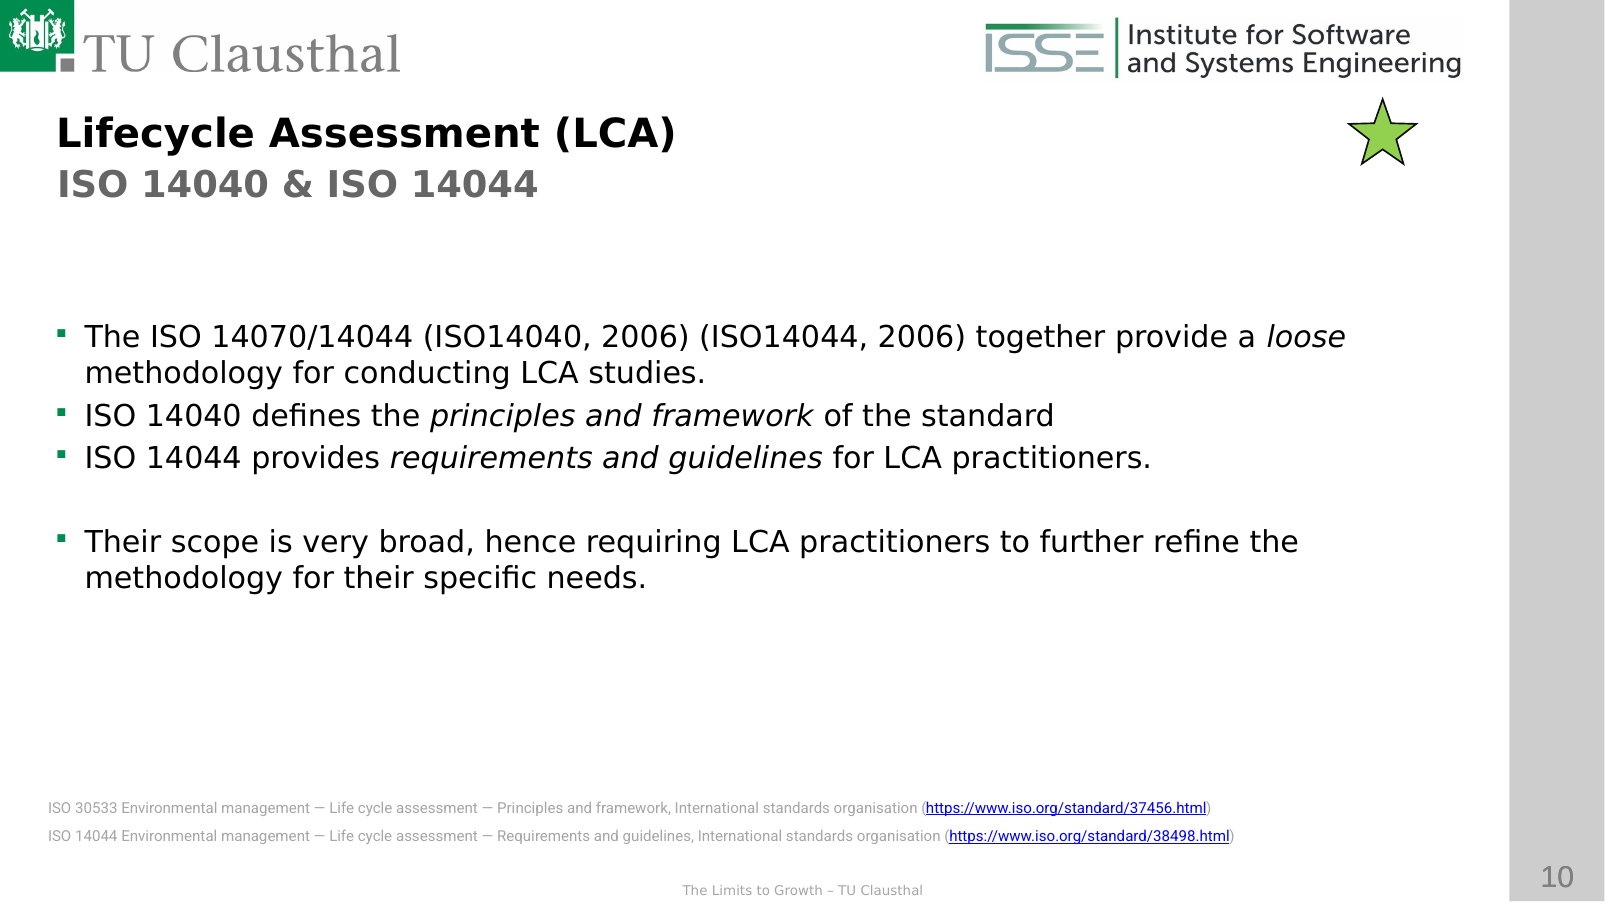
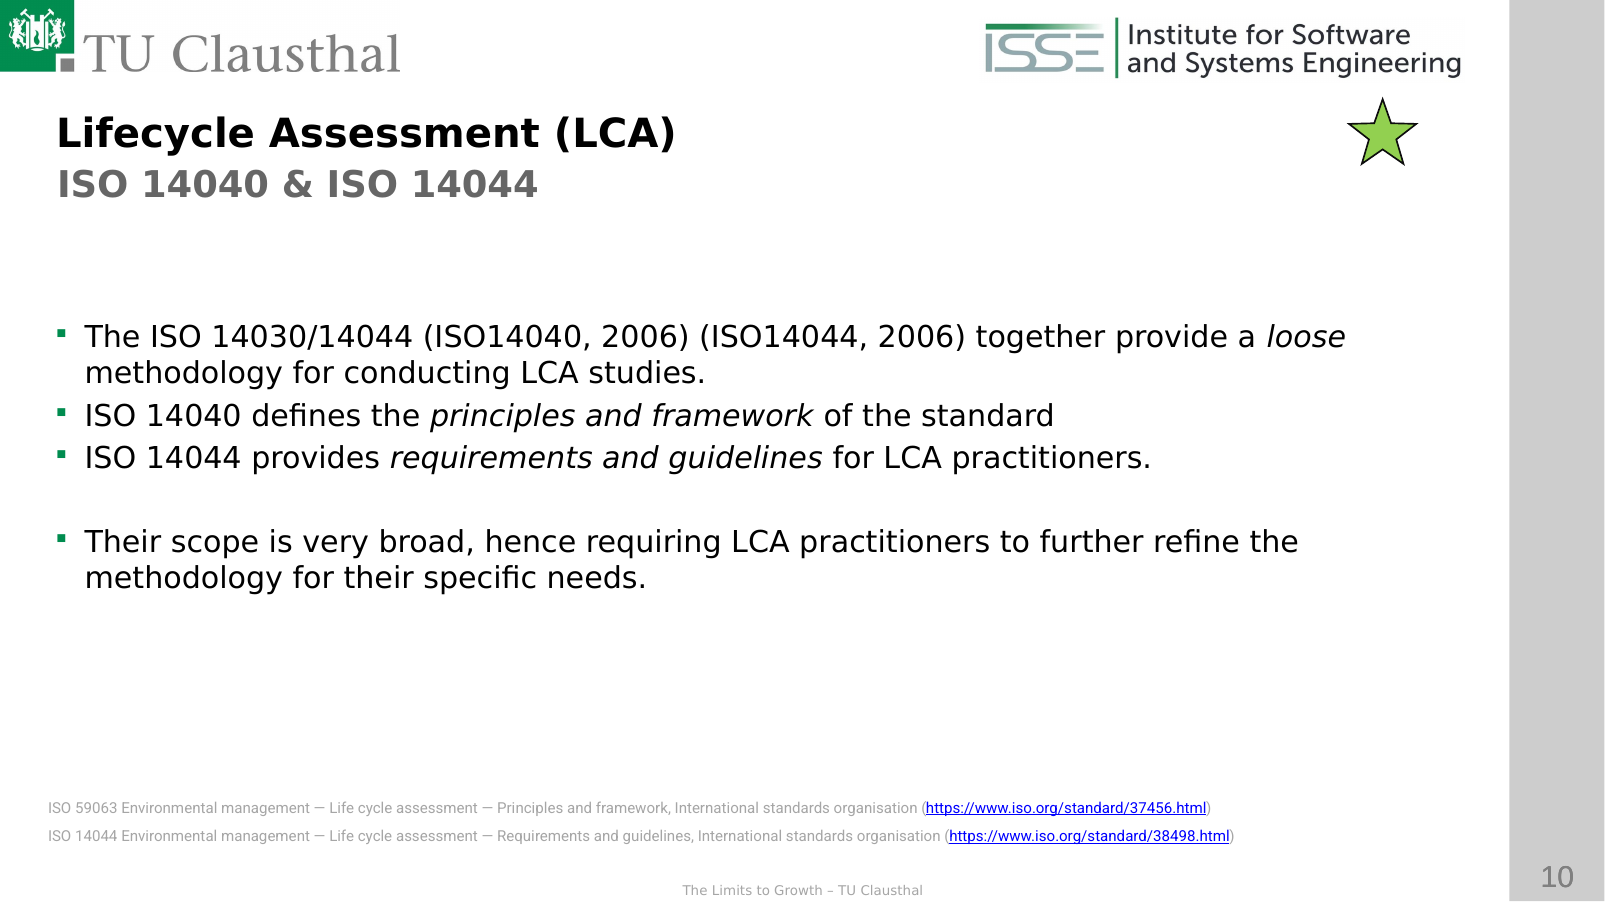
14070/14044: 14070/14044 -> 14030/14044
30533: 30533 -> 59063
